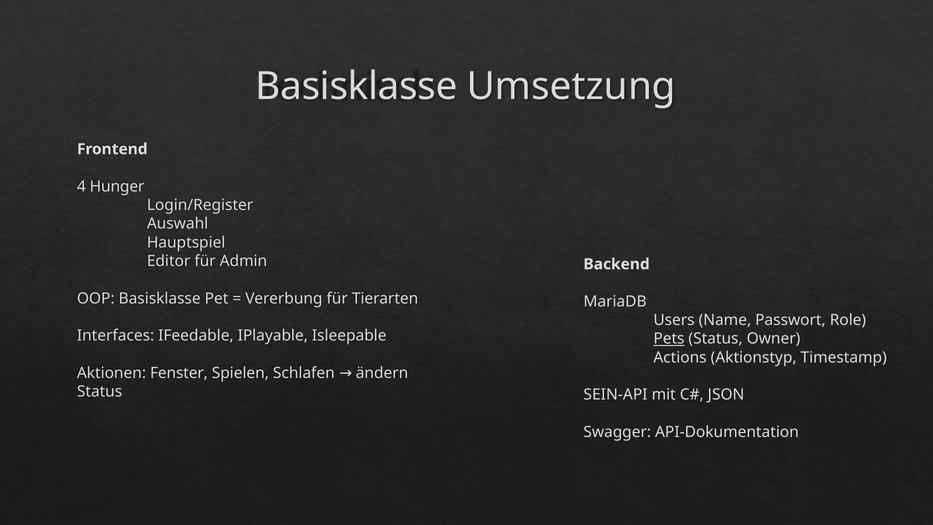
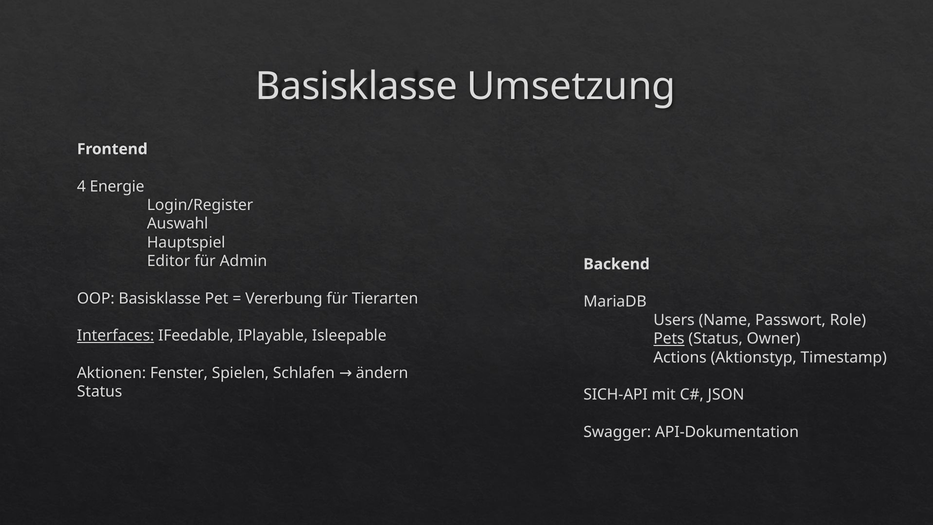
Hunger: Hunger -> Energie
Interfaces underline: none -> present
SEIN-API: SEIN-API -> SICH-API
